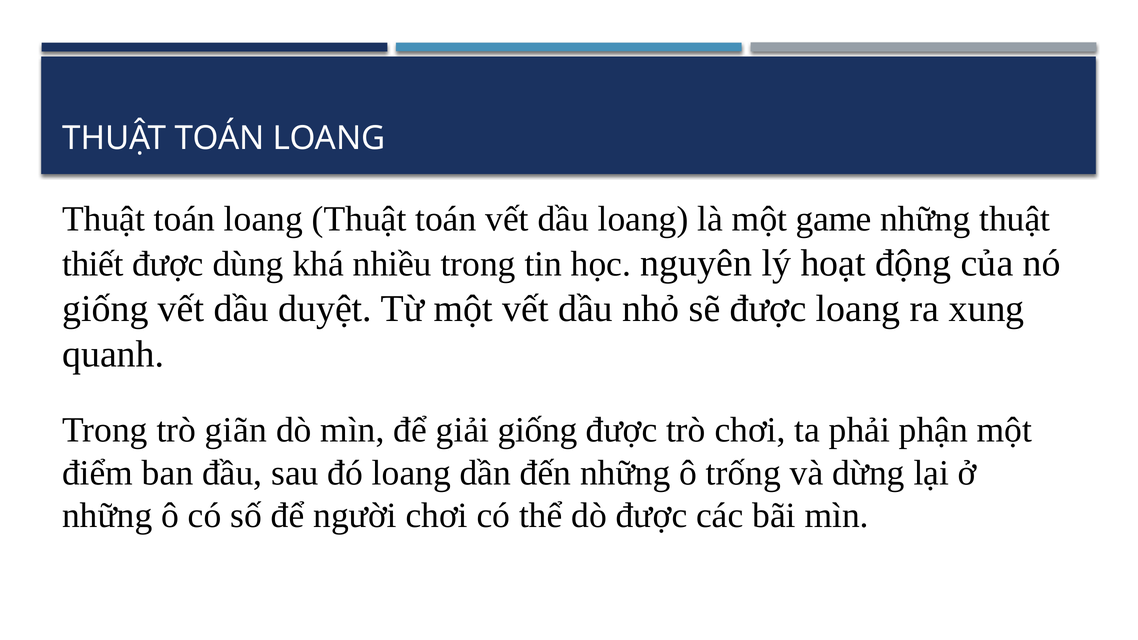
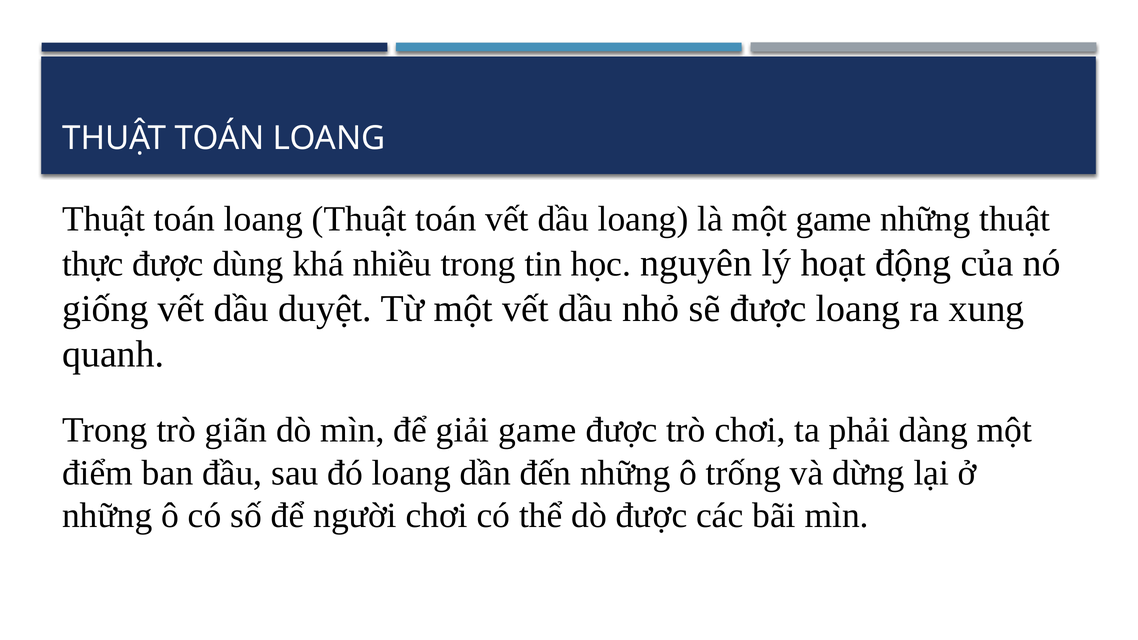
thiết: thiết -> thực
giải giống: giống -> game
phận: phận -> dàng
